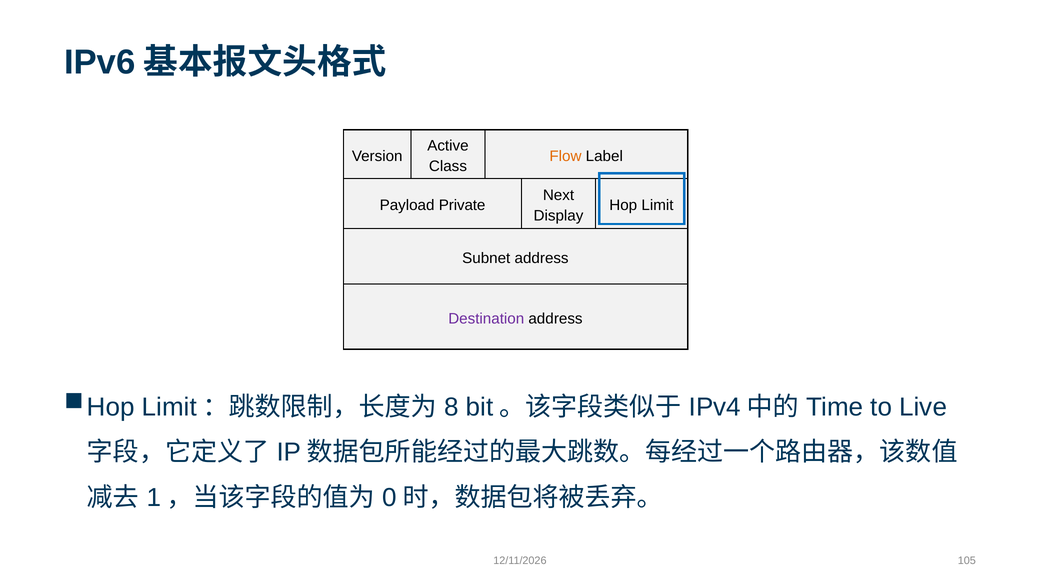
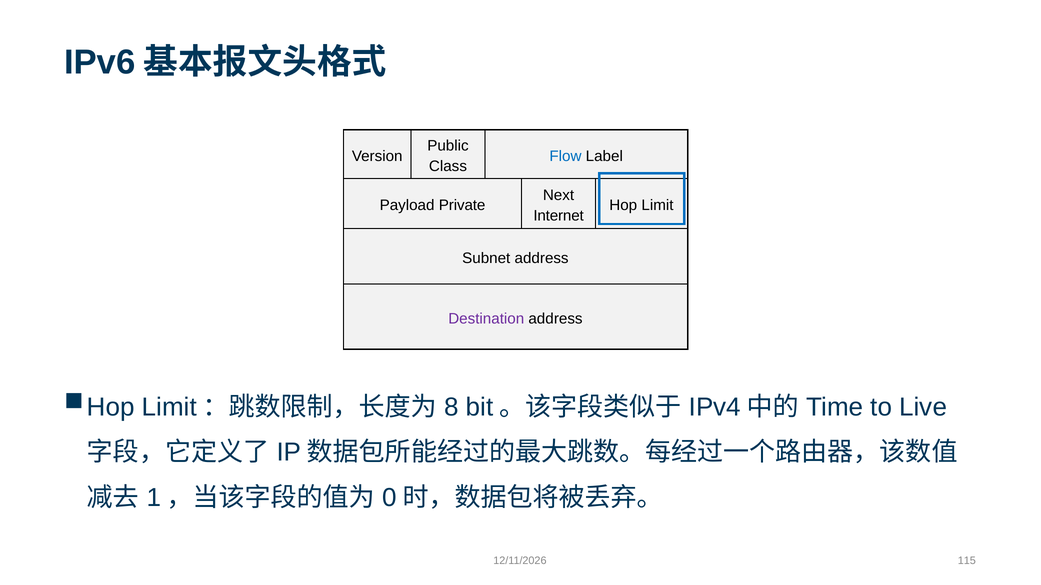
Active: Active -> Public
Flow colour: orange -> blue
Display: Display -> Internet
105: 105 -> 115
